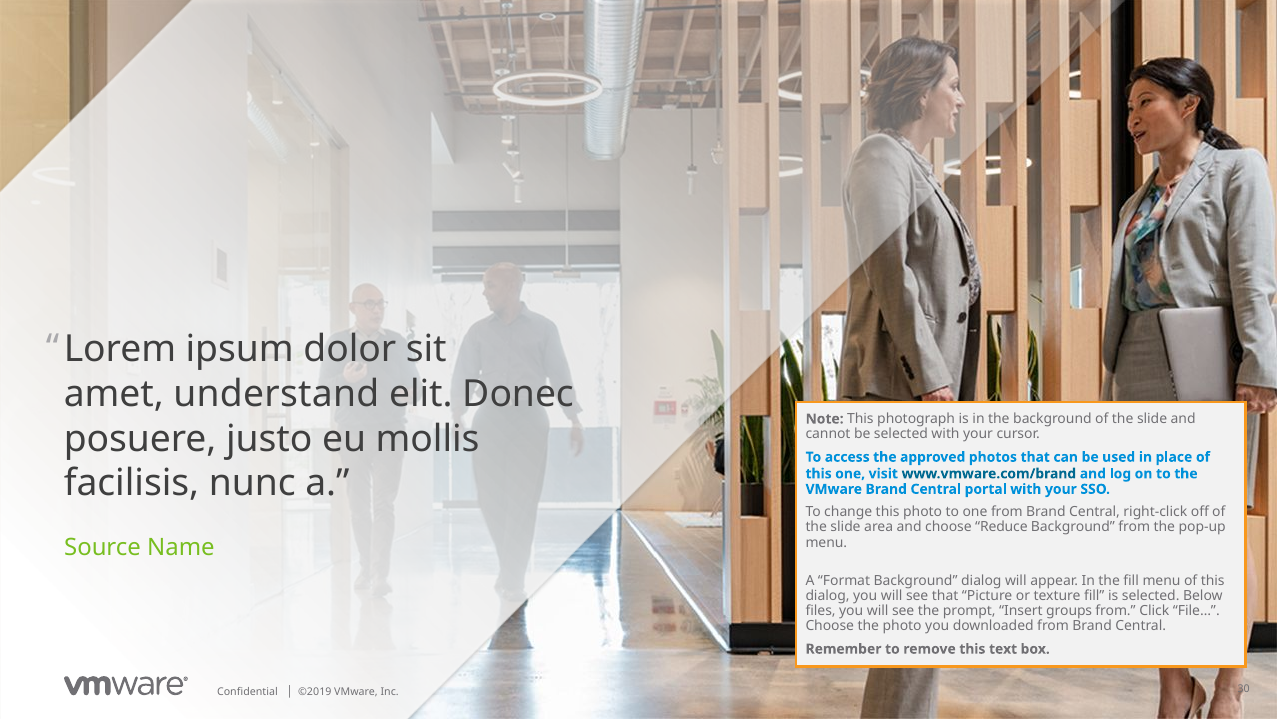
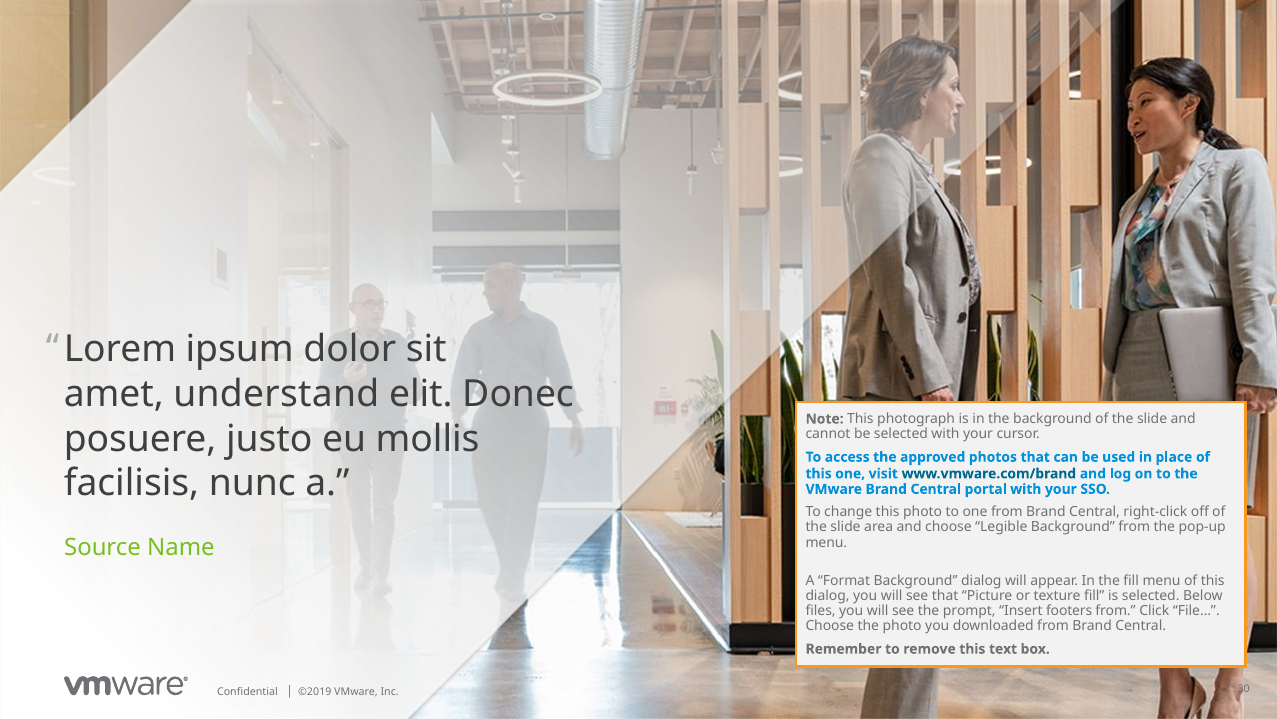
Reduce: Reduce -> Legible
groups: groups -> footers
